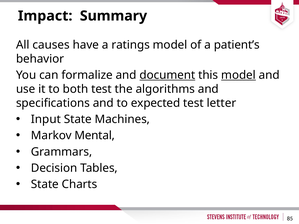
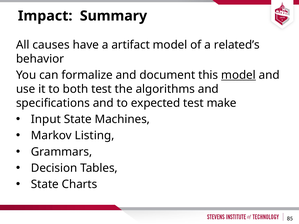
ratings: ratings -> artifact
patient’s: patient’s -> related’s
document underline: present -> none
letter: letter -> make
Mental: Mental -> Listing
